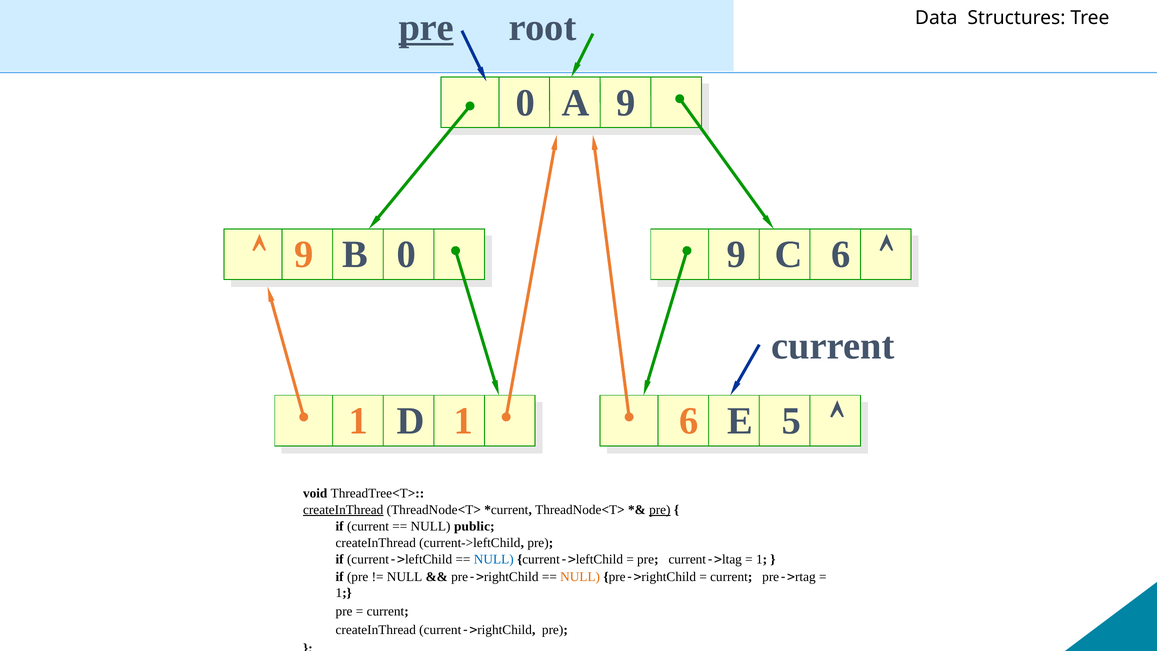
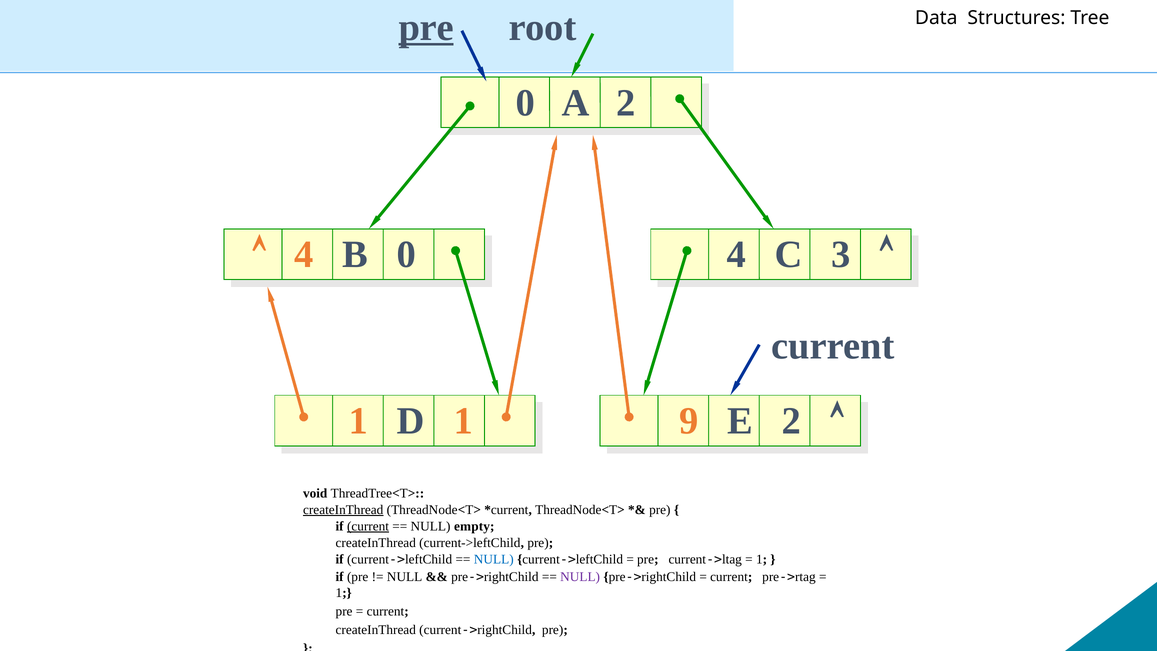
A 9: 9 -> 2
9 at (304, 255): 9 -> 4
0 9: 9 -> 4
C 6: 6 -> 3
1 6: 6 -> 9
E 5: 5 -> 2
pre at (660, 510) underline: present -> none
current at (368, 526) underline: none -> present
public: public -> empty
NULL at (580, 577) colour: orange -> purple
